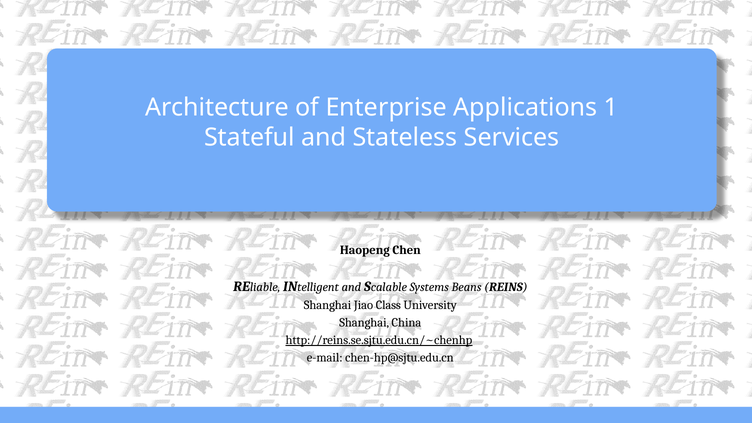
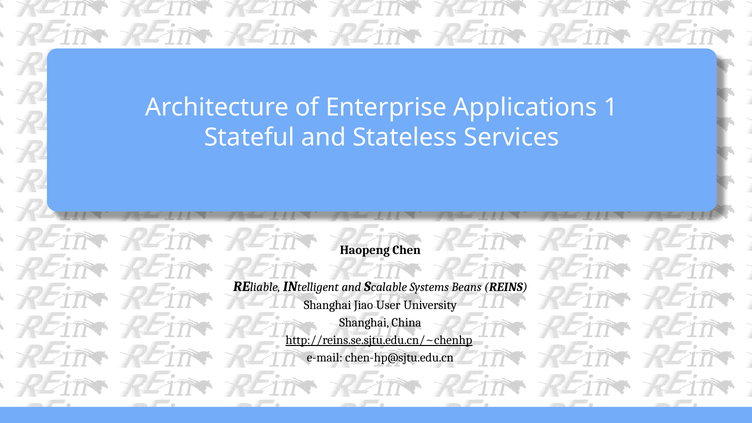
Class: Class -> User
